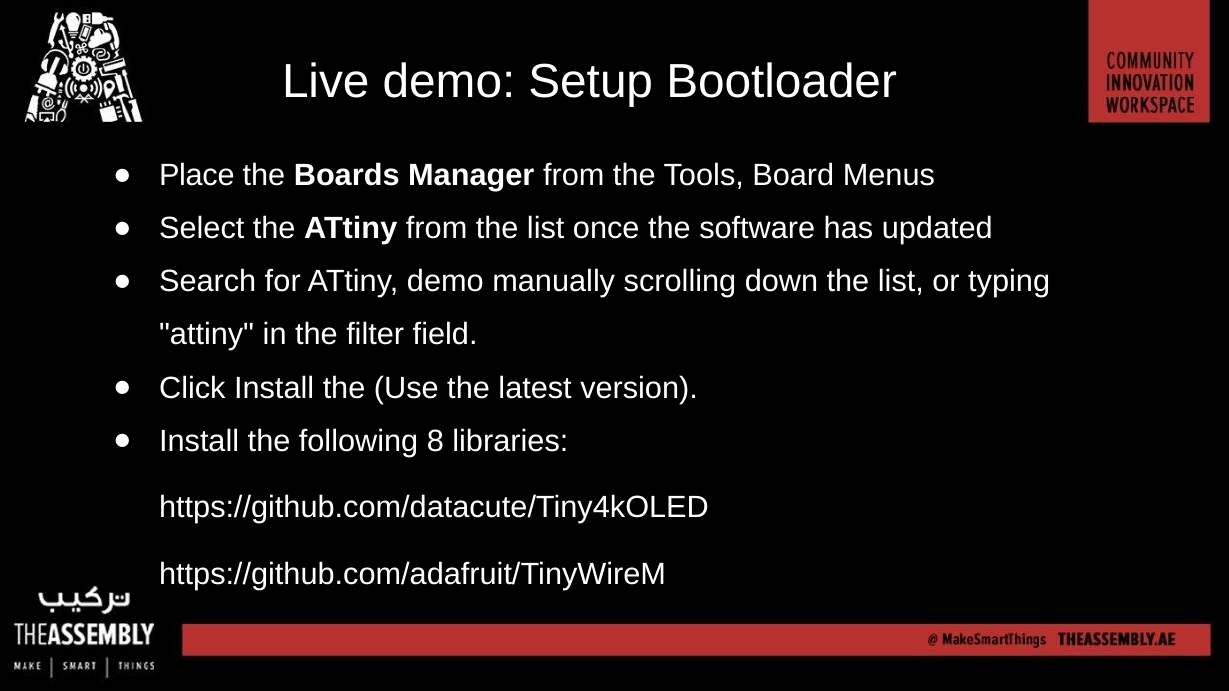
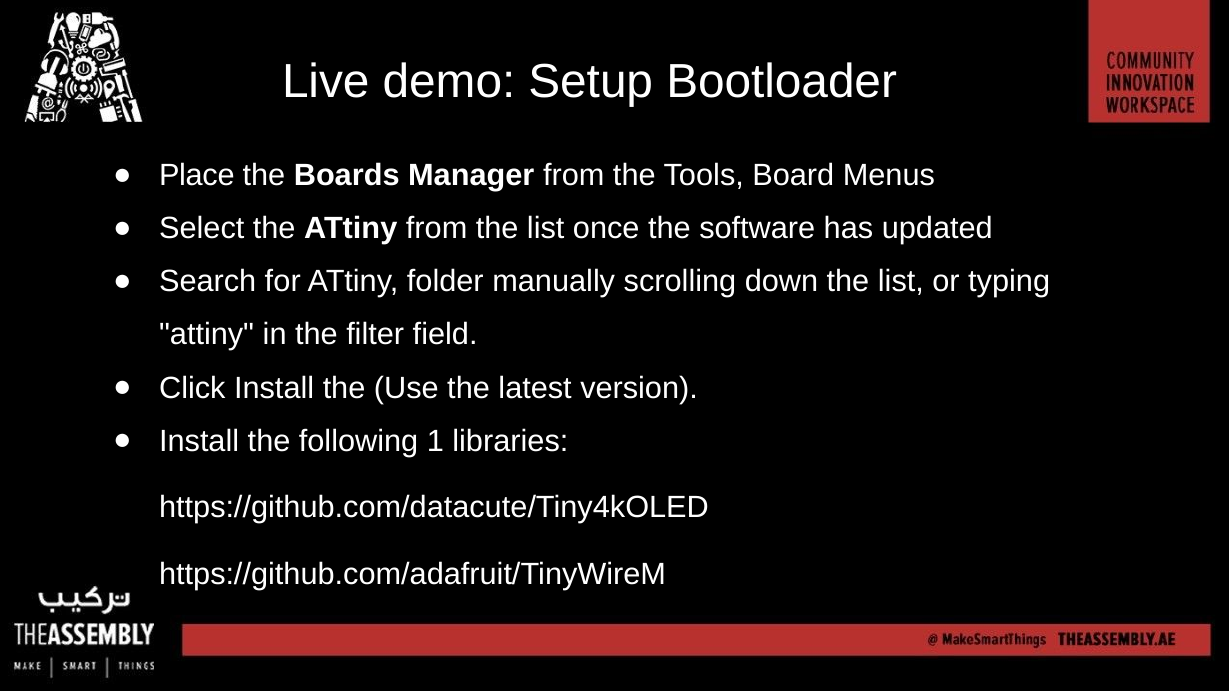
ATtiny demo: demo -> folder
8: 8 -> 1
